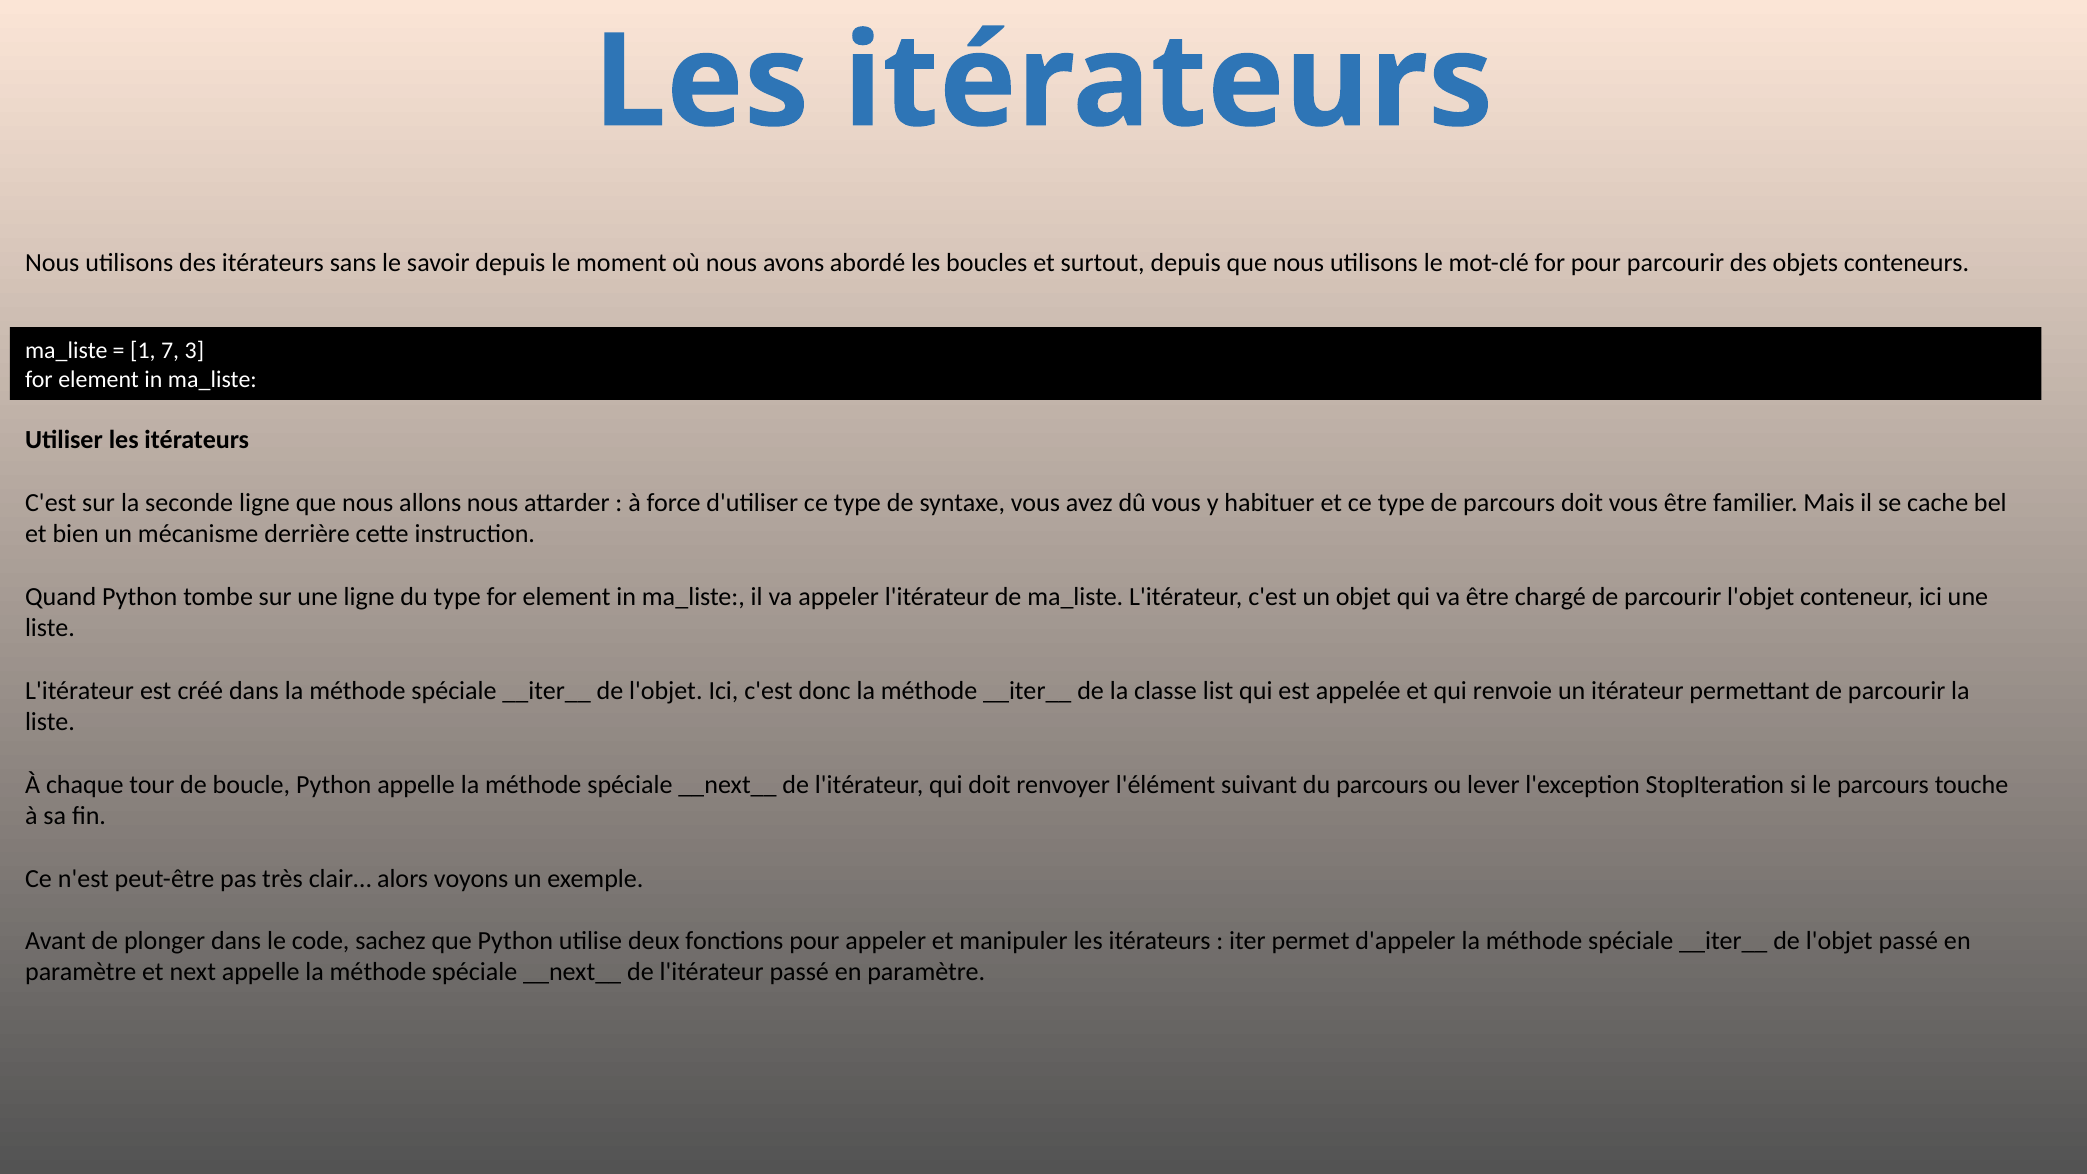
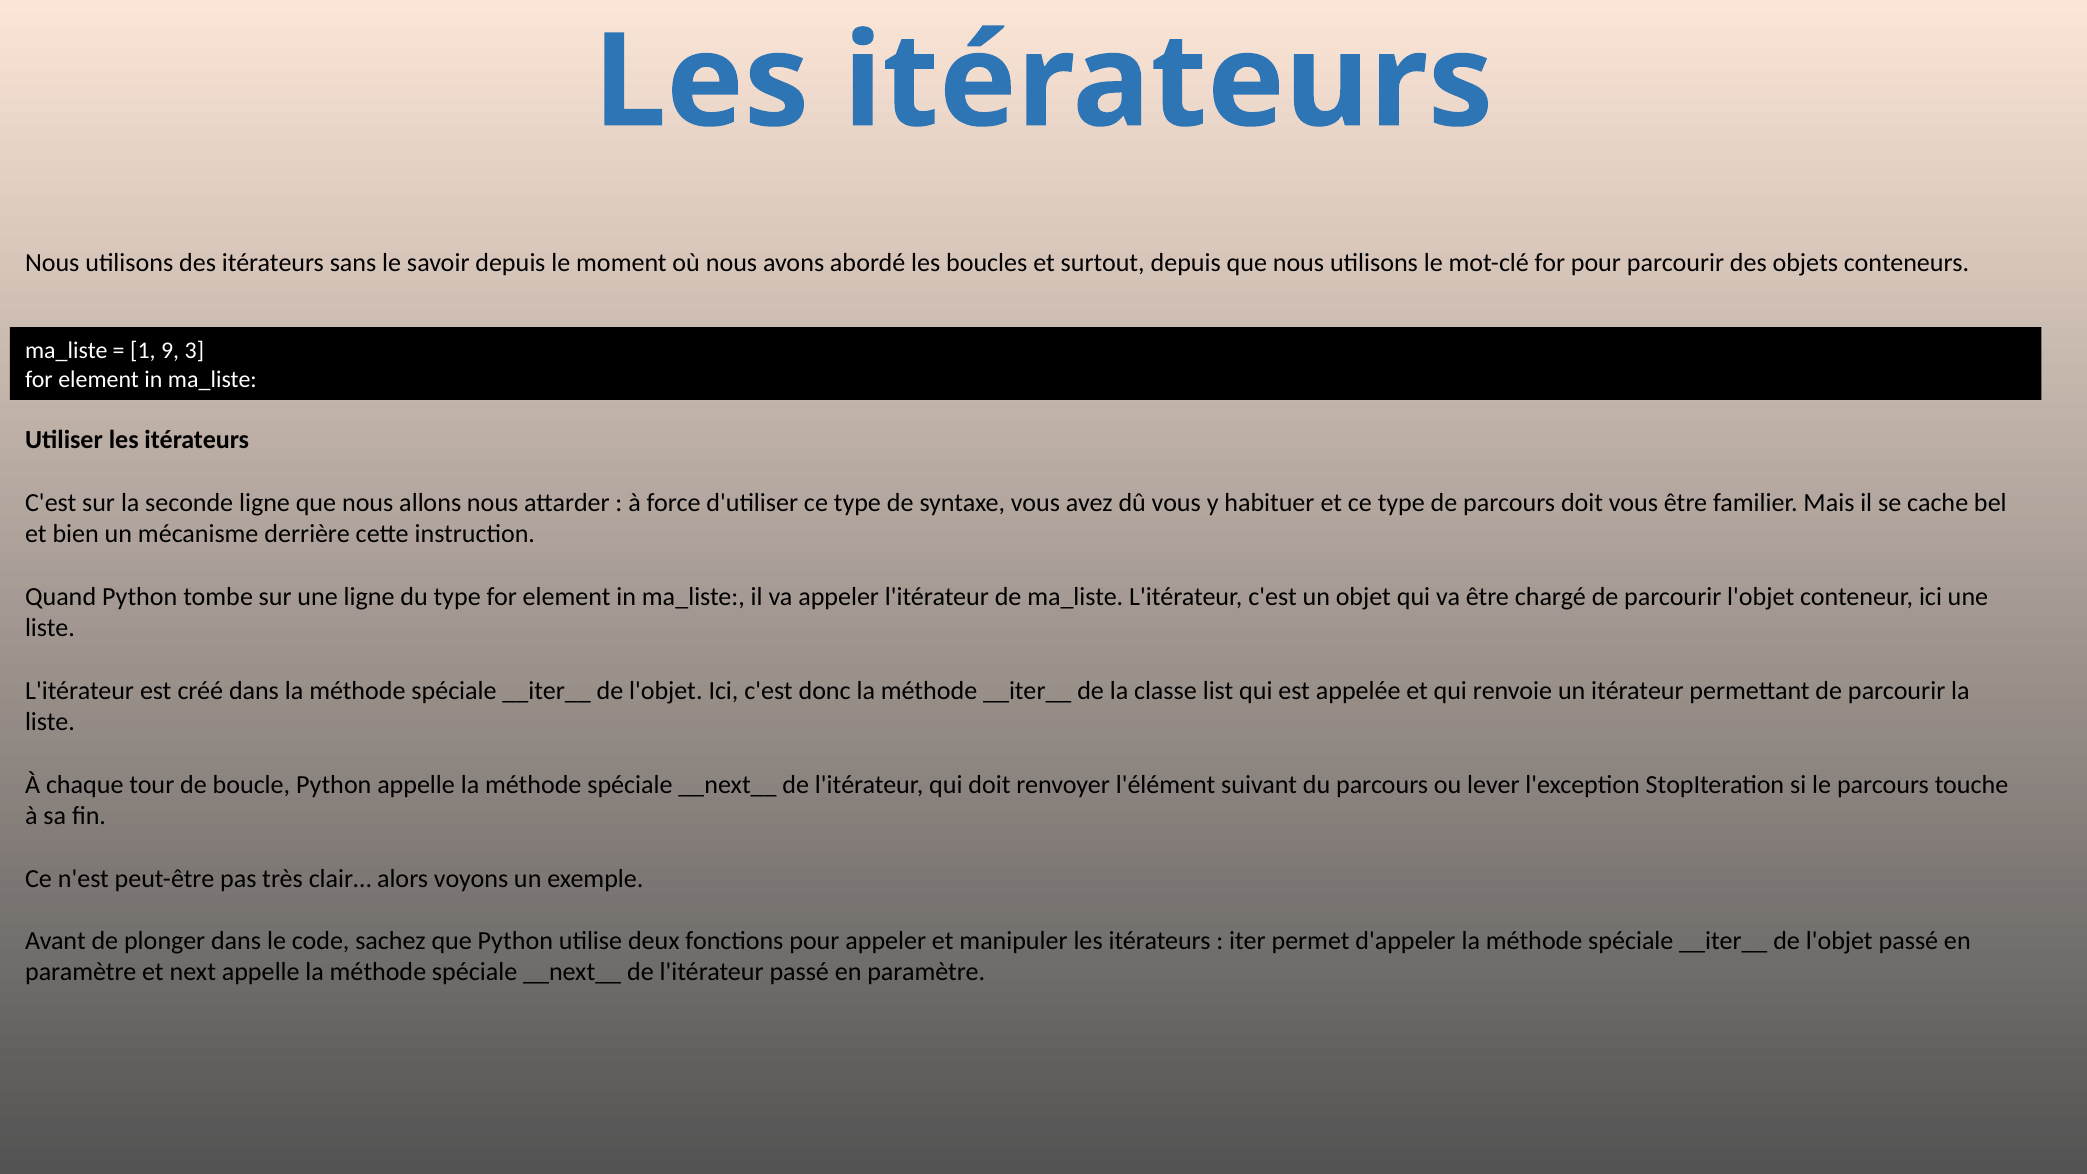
7: 7 -> 9
